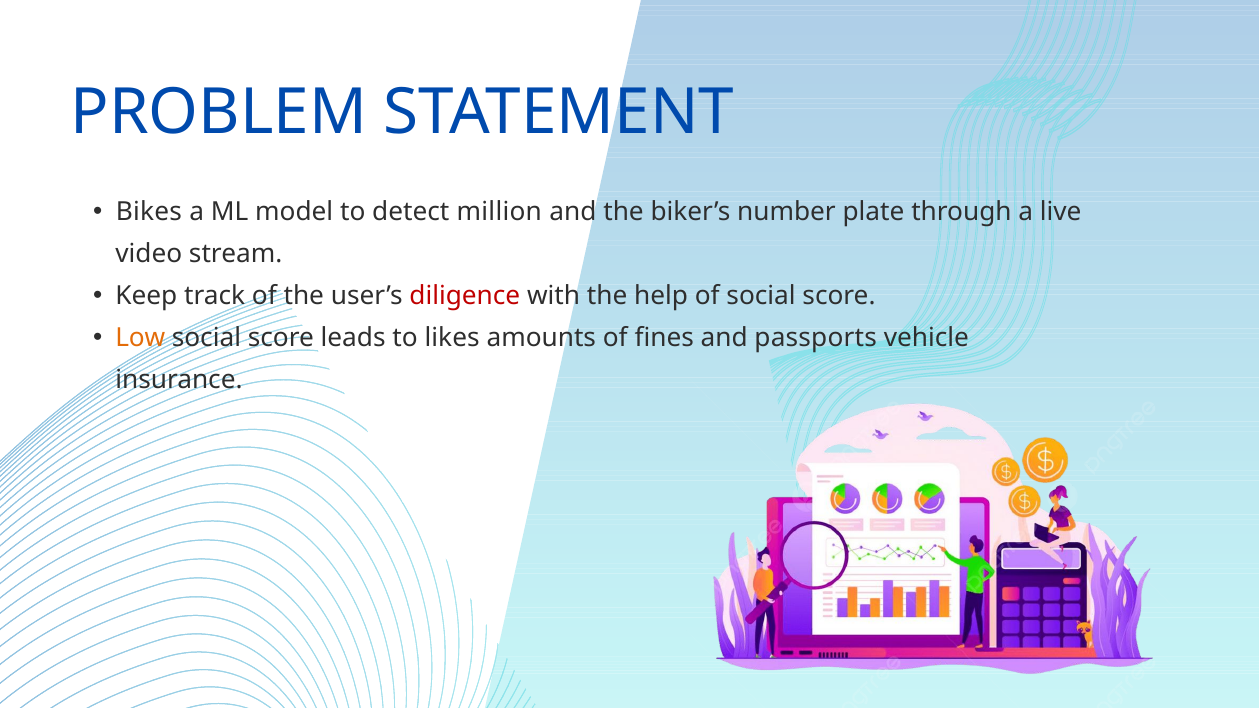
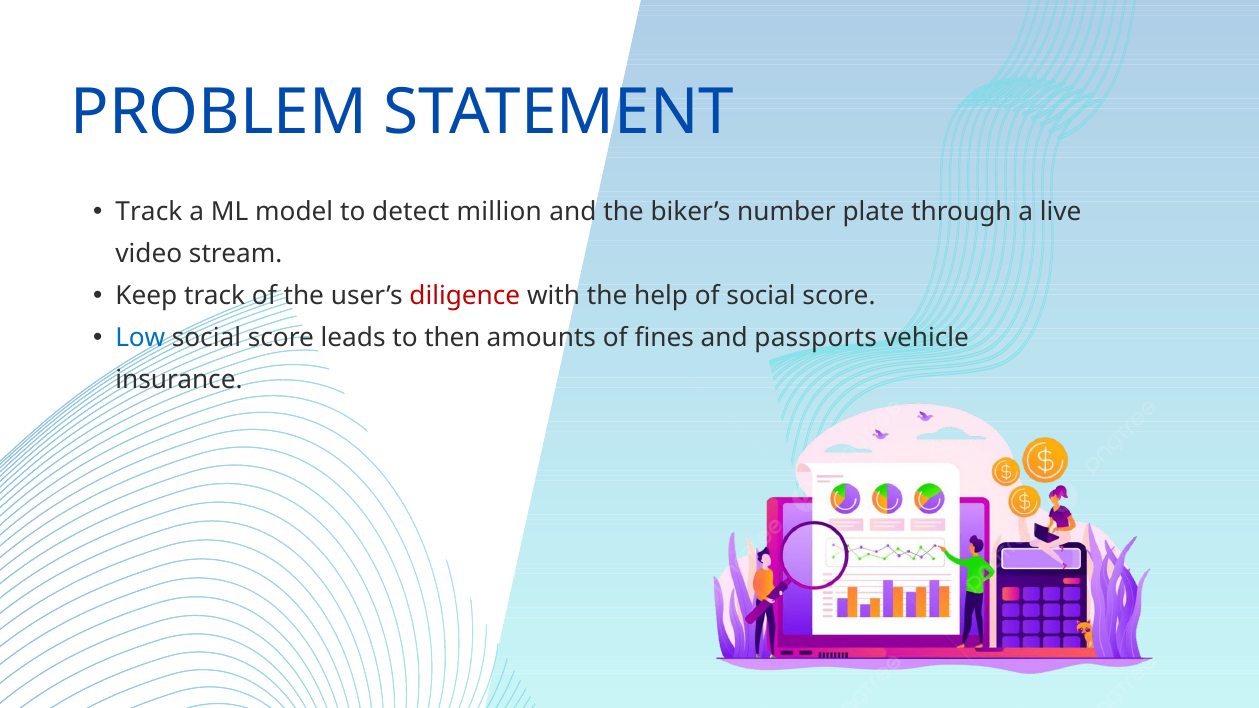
Bikes at (149, 212): Bikes -> Track
Low colour: orange -> blue
likes: likes -> then
